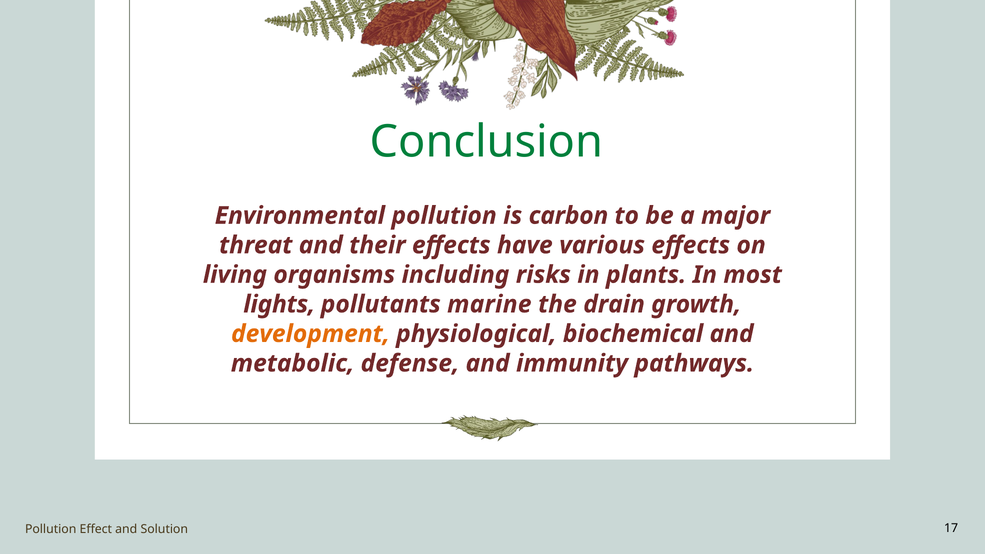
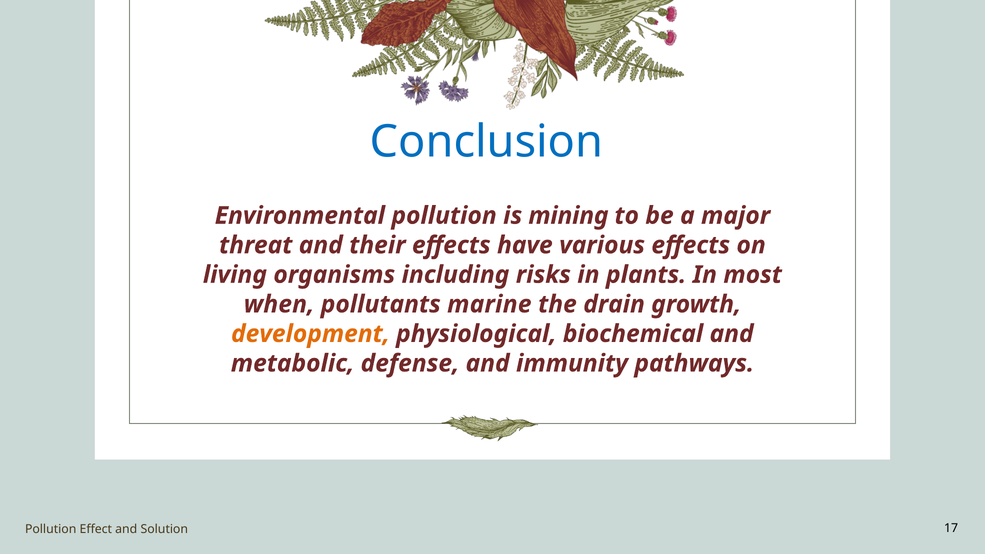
Conclusion colour: green -> blue
carbon: carbon -> mining
lights: lights -> when
